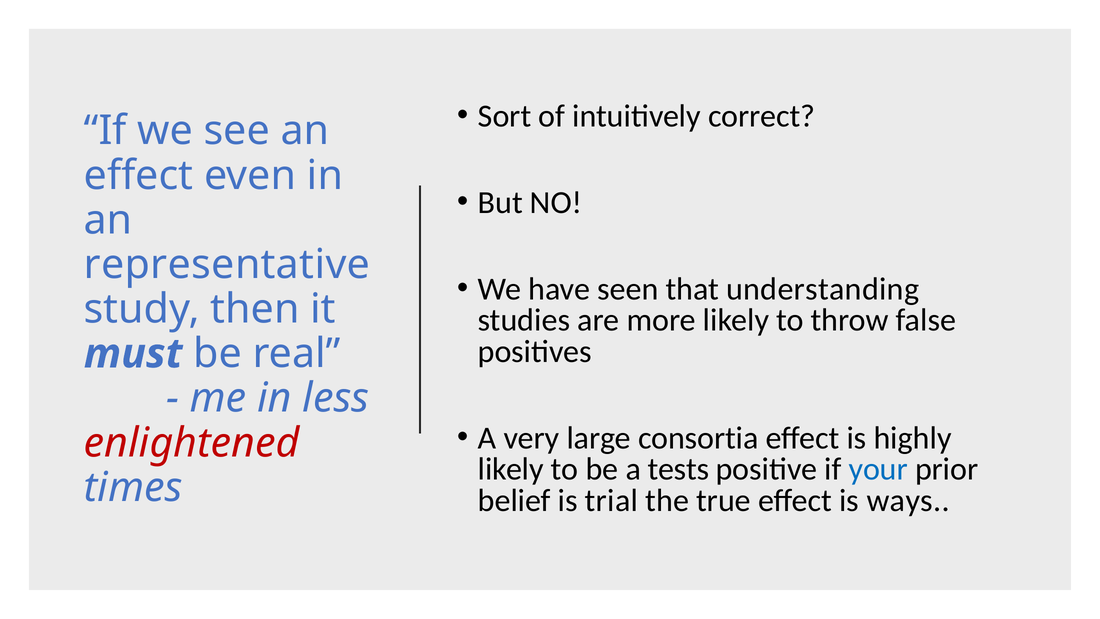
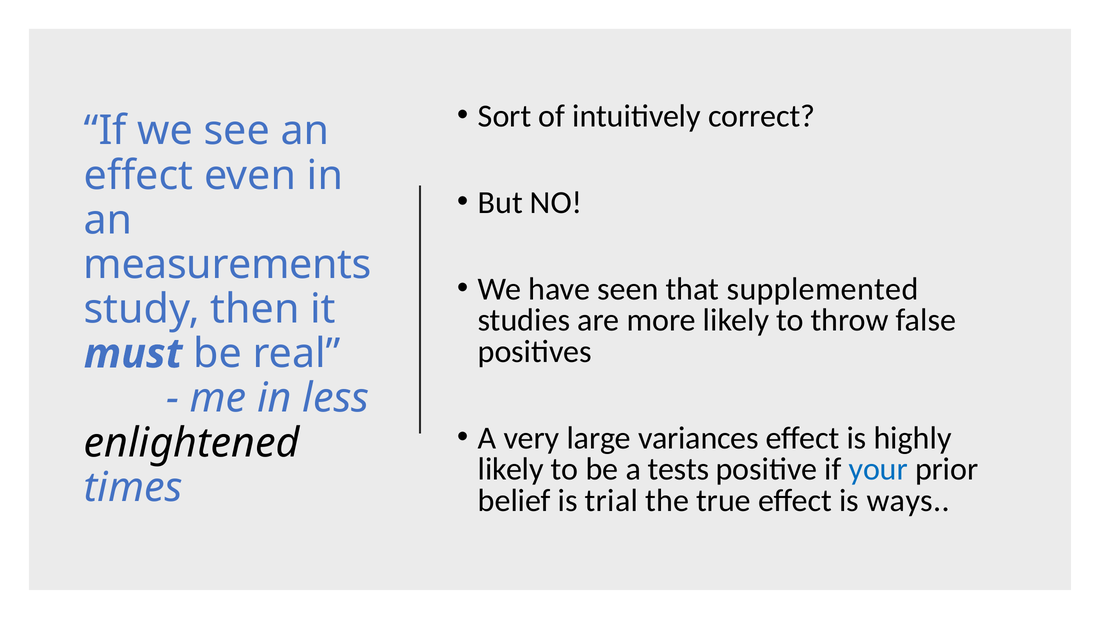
representative: representative -> measurements
understanding: understanding -> supplemented
consortia: consortia -> variances
enlightened colour: red -> black
